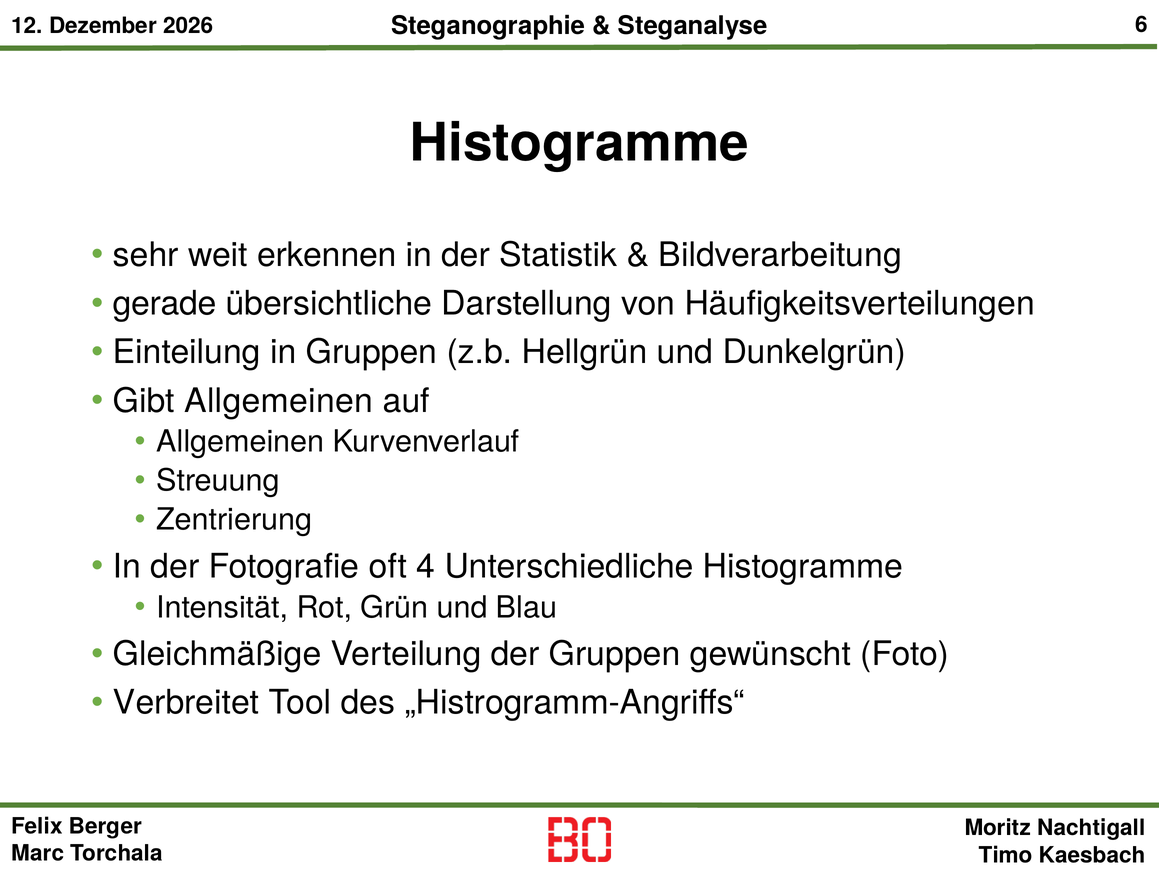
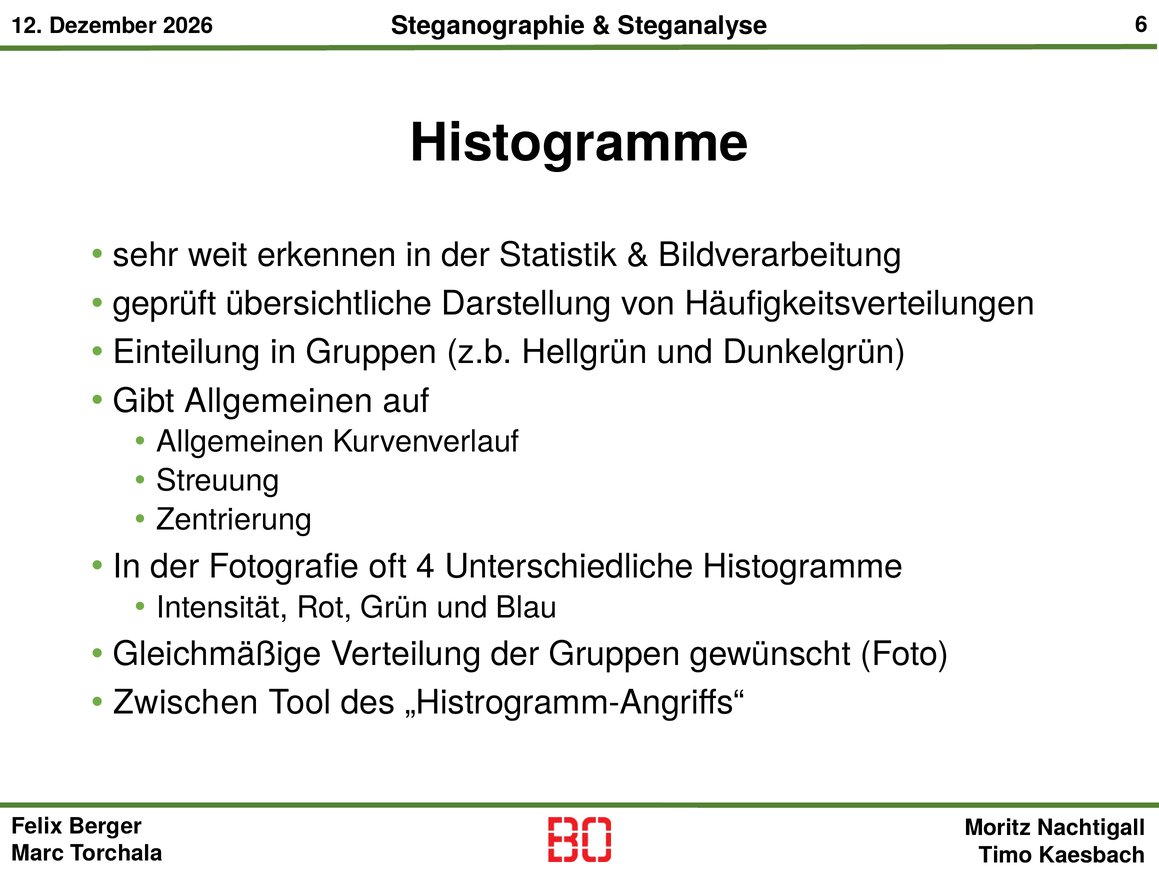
gerade: gerade -> geprüft
Verbreitet: Verbreitet -> Zwischen
